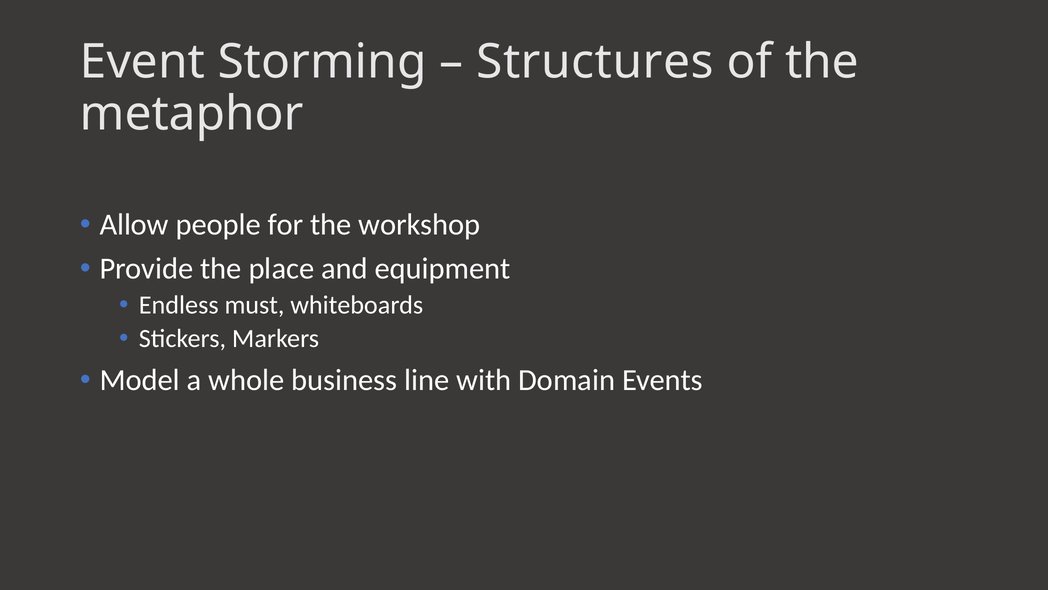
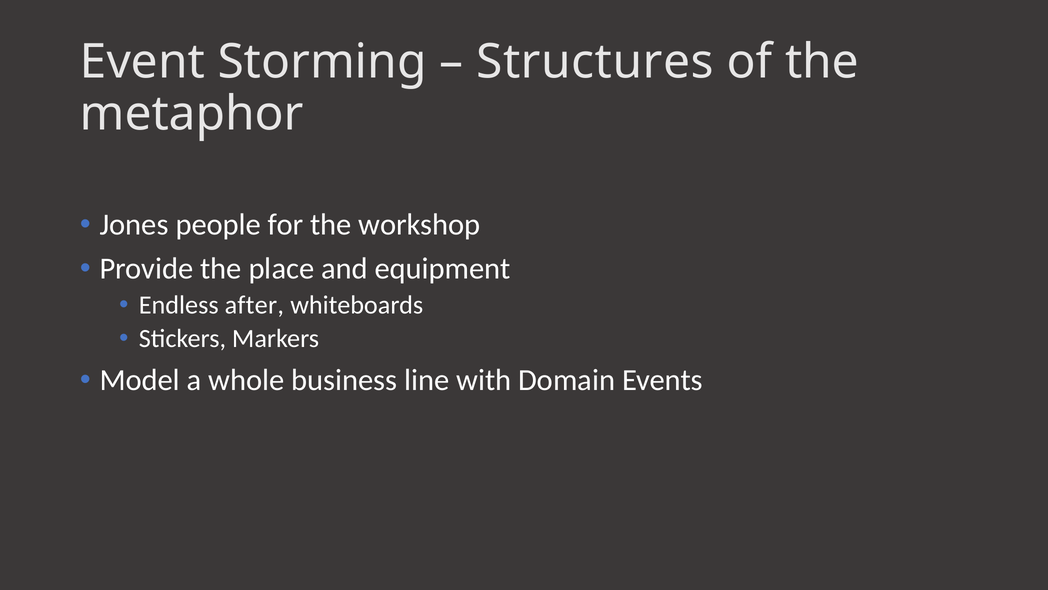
Allow: Allow -> Jones
must: must -> after
